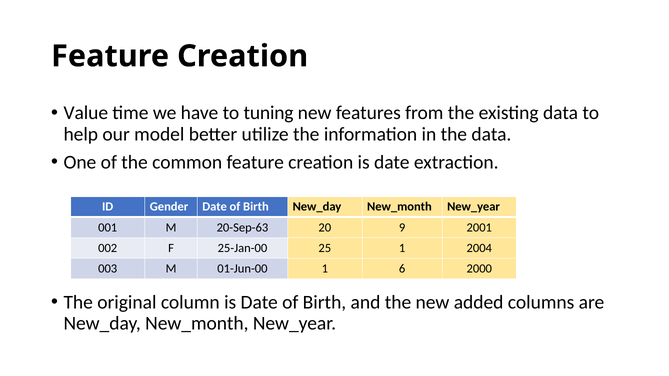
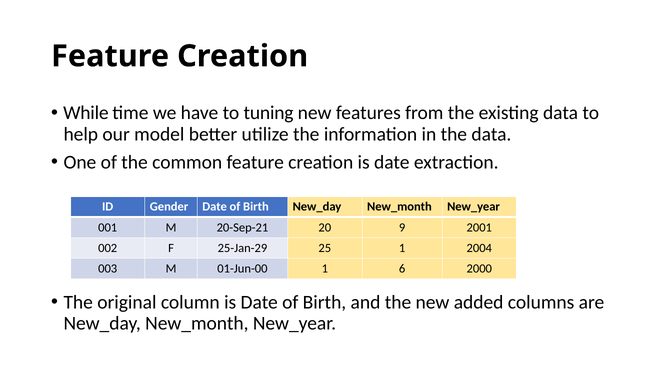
Value: Value -> While
20-Sep-63: 20-Sep-63 -> 20-Sep-21
25-Jan-00: 25-Jan-00 -> 25-Jan-29
